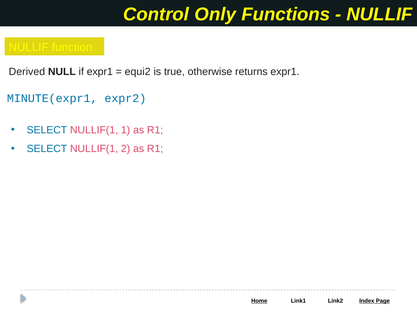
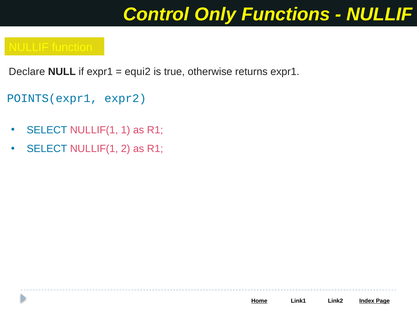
Derived: Derived -> Declare
MINUTE(expr1: MINUTE(expr1 -> POINTS(expr1
